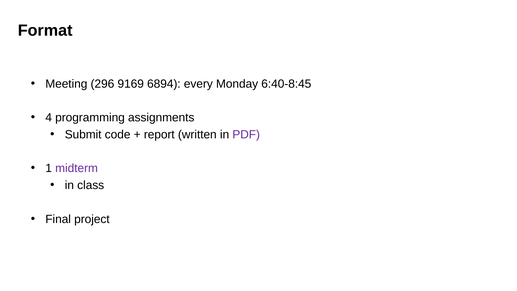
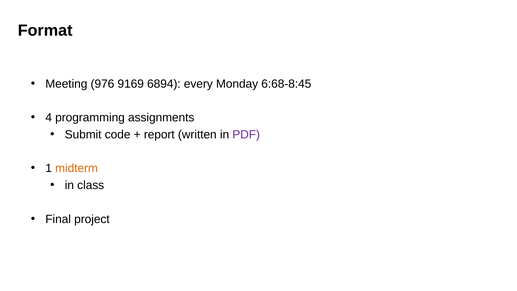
296: 296 -> 976
6:40-8:45: 6:40-8:45 -> 6:68-8:45
midterm colour: purple -> orange
